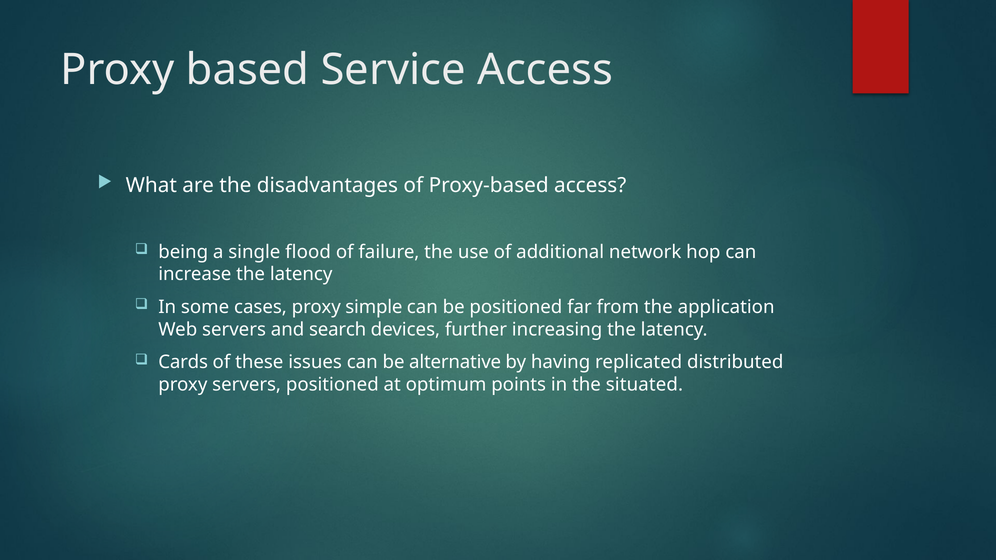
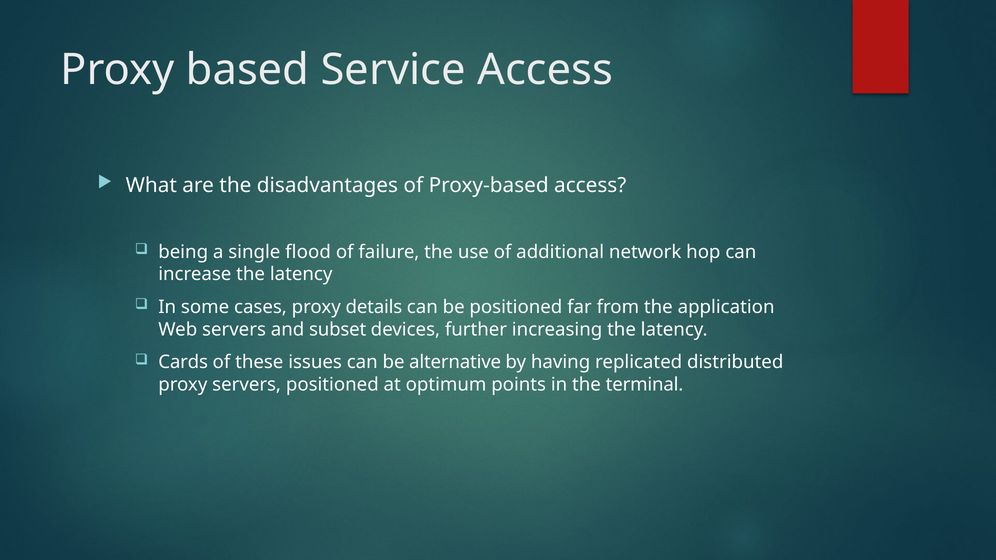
simple: simple -> details
search: search -> subset
situated: situated -> terminal
